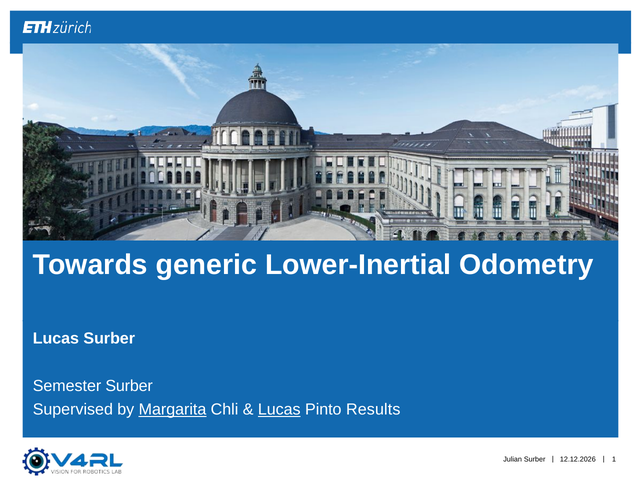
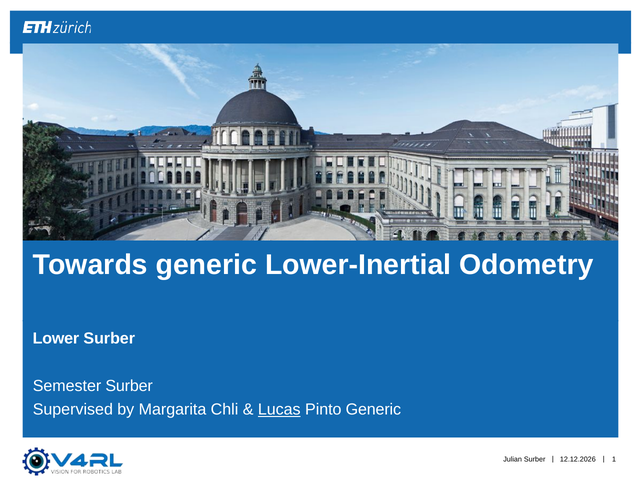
Lucas at (56, 338): Lucas -> Lower
Margarita underline: present -> none
Pinto Results: Results -> Generic
